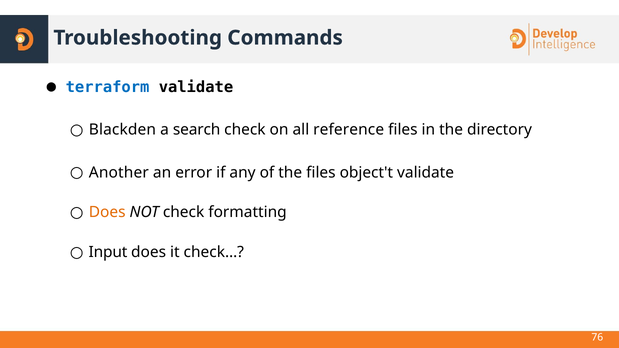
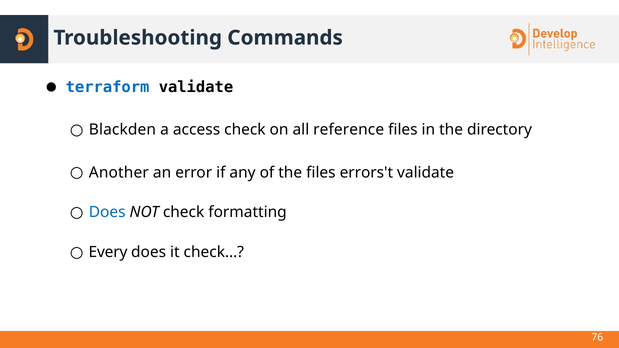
search: search -> access
object't: object't -> errors't
Does at (107, 212) colour: orange -> blue
Input: Input -> Every
